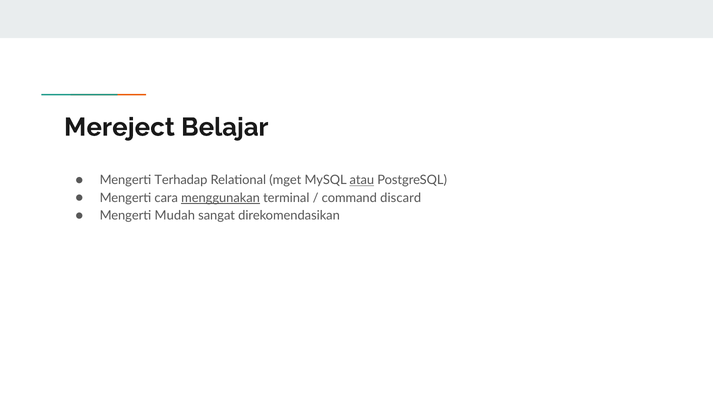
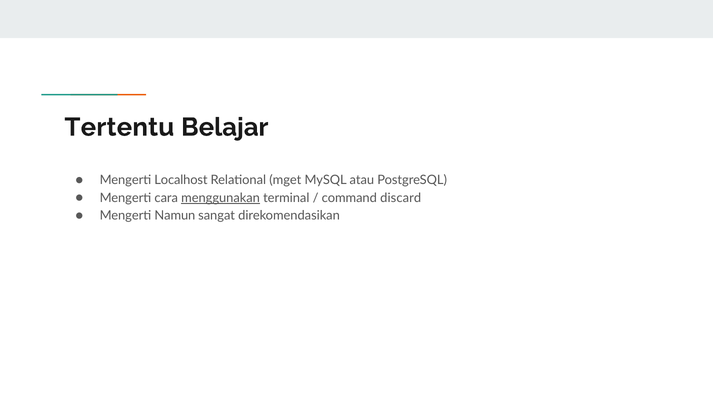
Mereject: Mereject -> Tertentu
Terhadap: Terhadap -> Localhost
atau underline: present -> none
Mudah: Mudah -> Namun
